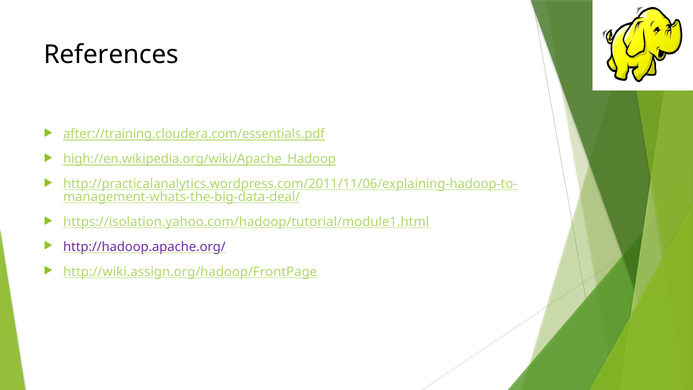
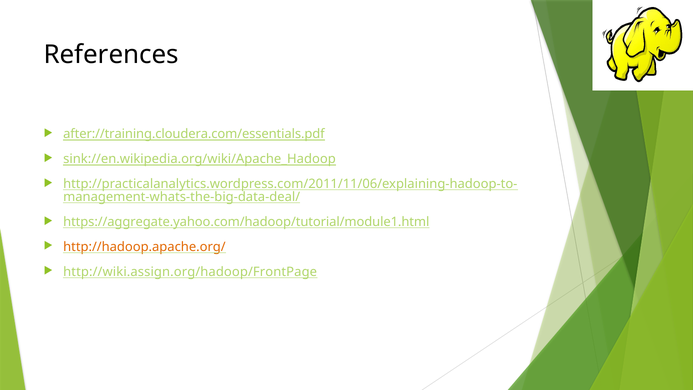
high://en.wikipedia.org/wiki/Apache_Hadoop: high://en.wikipedia.org/wiki/Apache_Hadoop -> sink://en.wikipedia.org/wiki/Apache_Hadoop
https://isolation.yahoo.com/hadoop/tutorial/module1.html: https://isolation.yahoo.com/hadoop/tutorial/module1.html -> https://aggregate.yahoo.com/hadoop/tutorial/module1.html
http://hadoop.apache.org/ colour: purple -> orange
